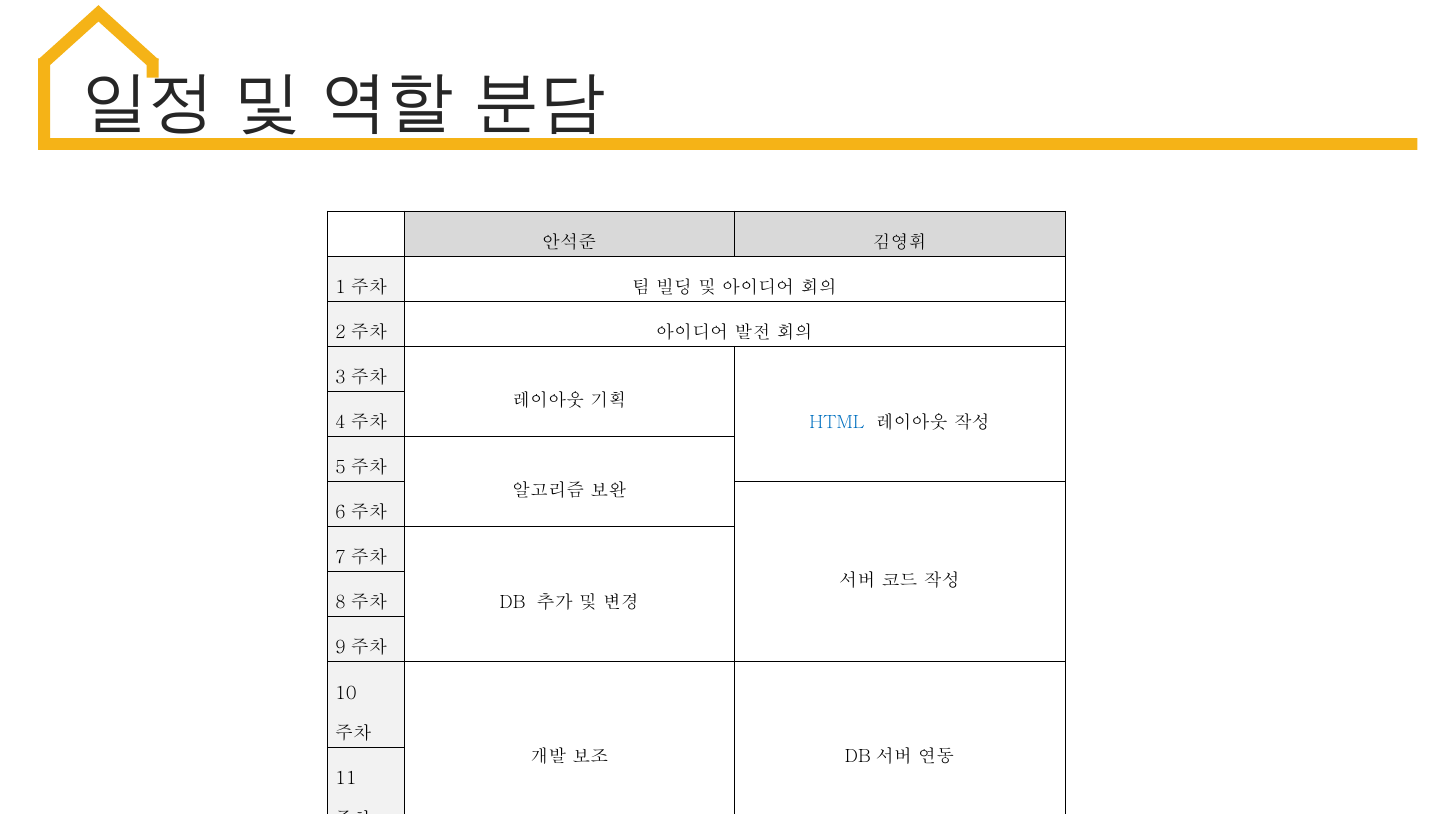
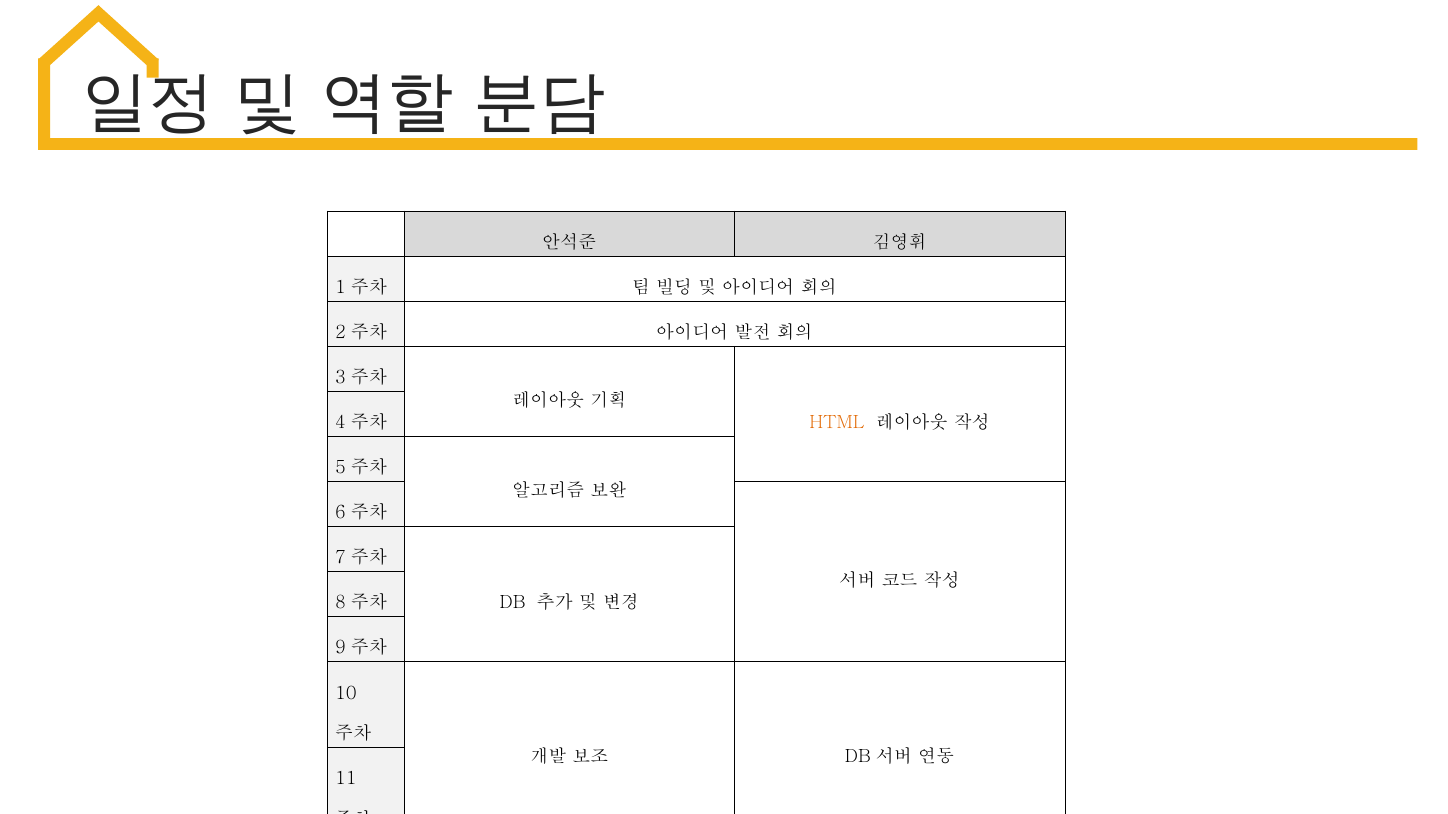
HTML colour: blue -> orange
